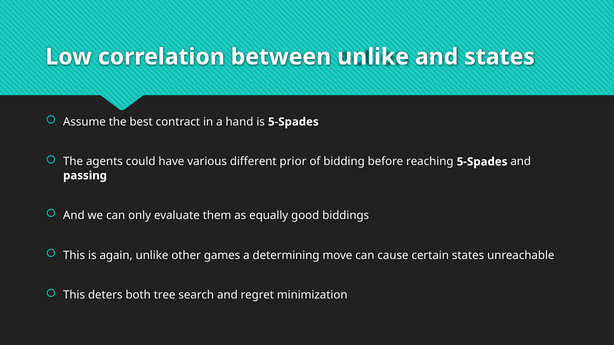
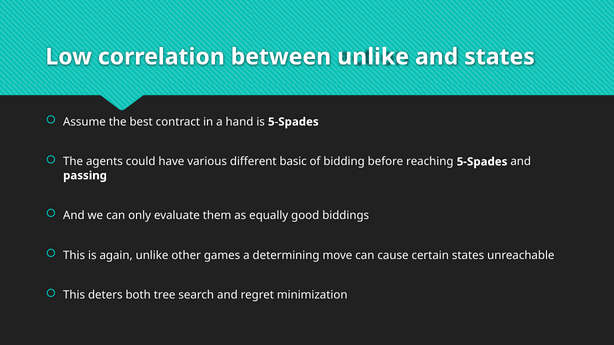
prior: prior -> basic
